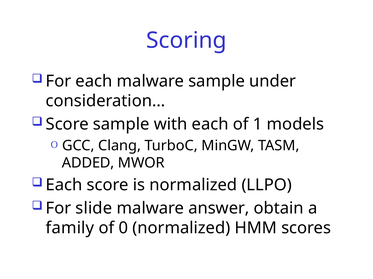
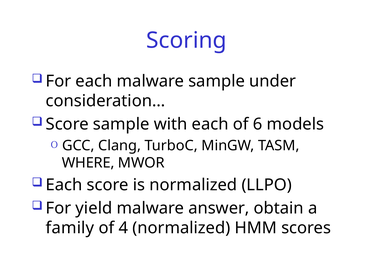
1: 1 -> 6
ADDED: ADDED -> WHERE
slide: slide -> yield
0: 0 -> 4
